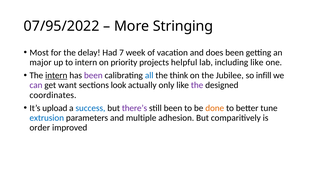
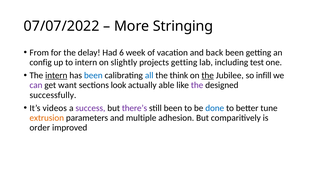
07/95/2022: 07/95/2022 -> 07/07/2022
Most: Most -> From
7: 7 -> 6
does: does -> back
major: major -> config
priority: priority -> slightly
projects helpful: helpful -> getting
including like: like -> test
been at (93, 75) colour: purple -> blue
the at (208, 75) underline: none -> present
only: only -> able
coordinates: coordinates -> successfully
upload: upload -> videos
success colour: blue -> purple
done colour: orange -> blue
extrusion colour: blue -> orange
